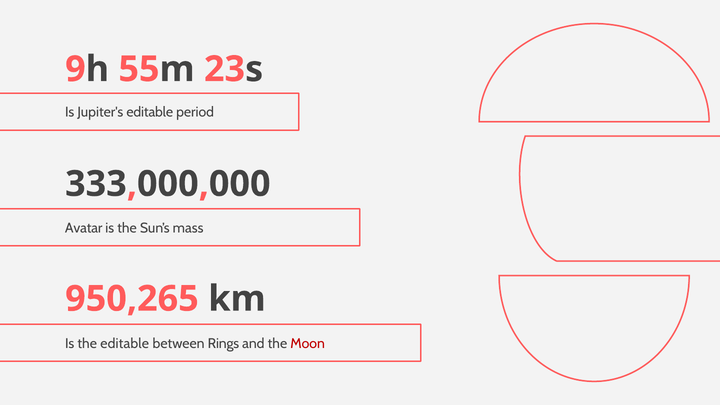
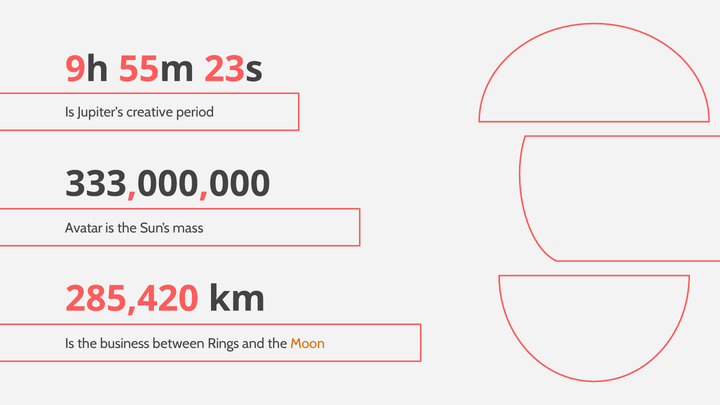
Jupiter's editable: editable -> creative
950,265: 950,265 -> 285,420
the editable: editable -> business
Moon colour: red -> orange
